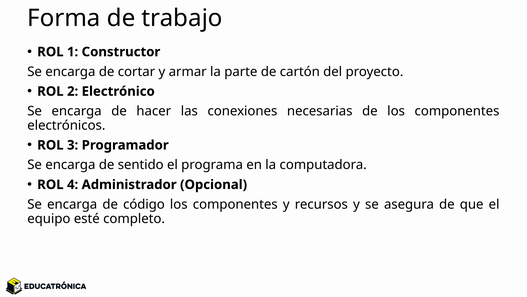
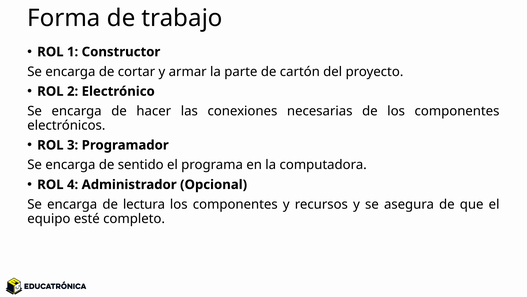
código: código -> lectura
